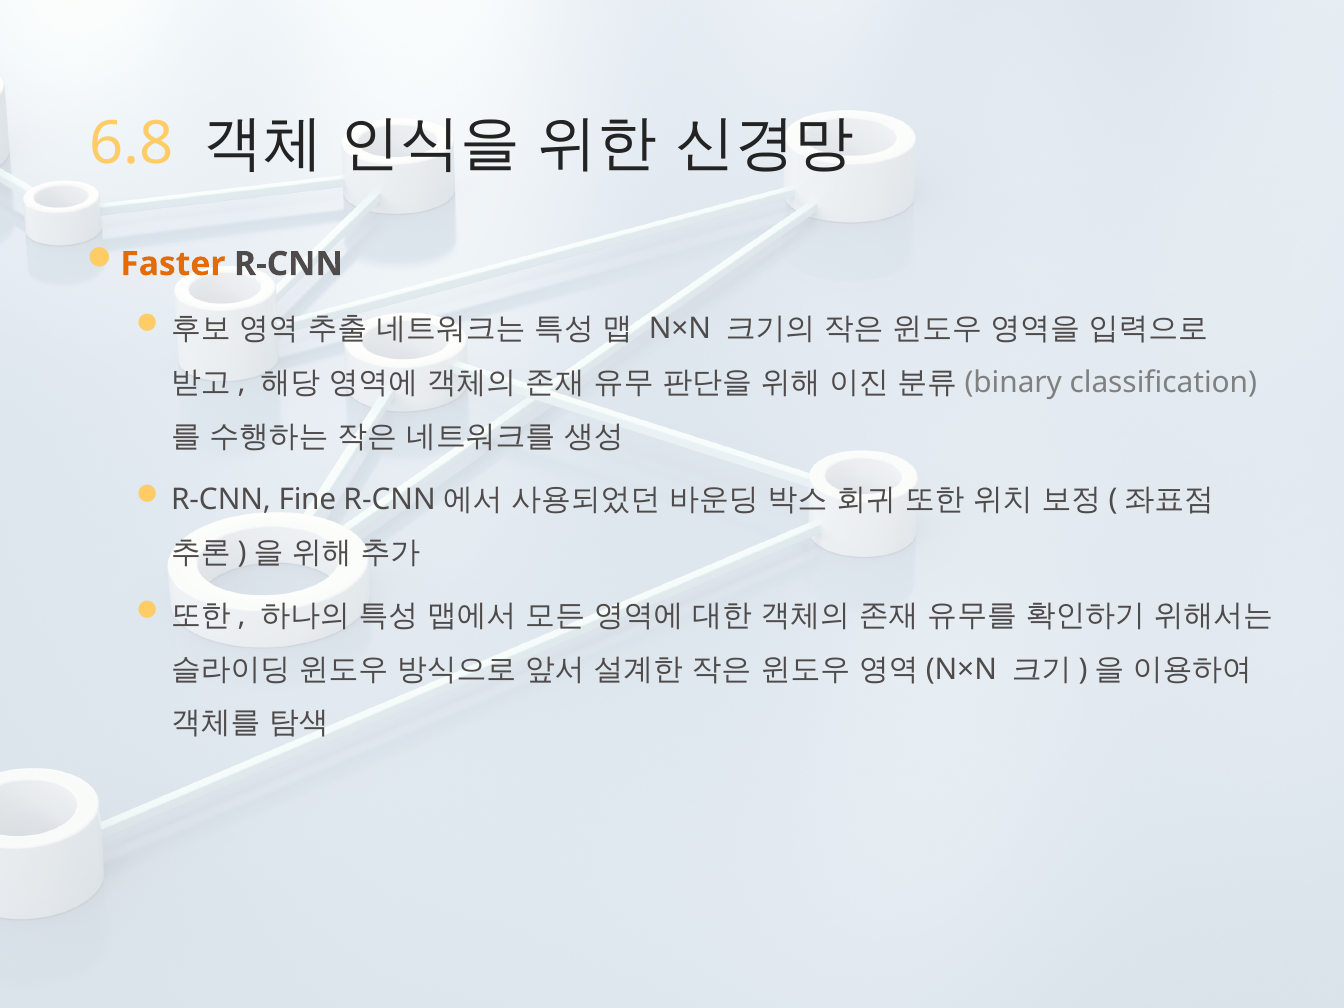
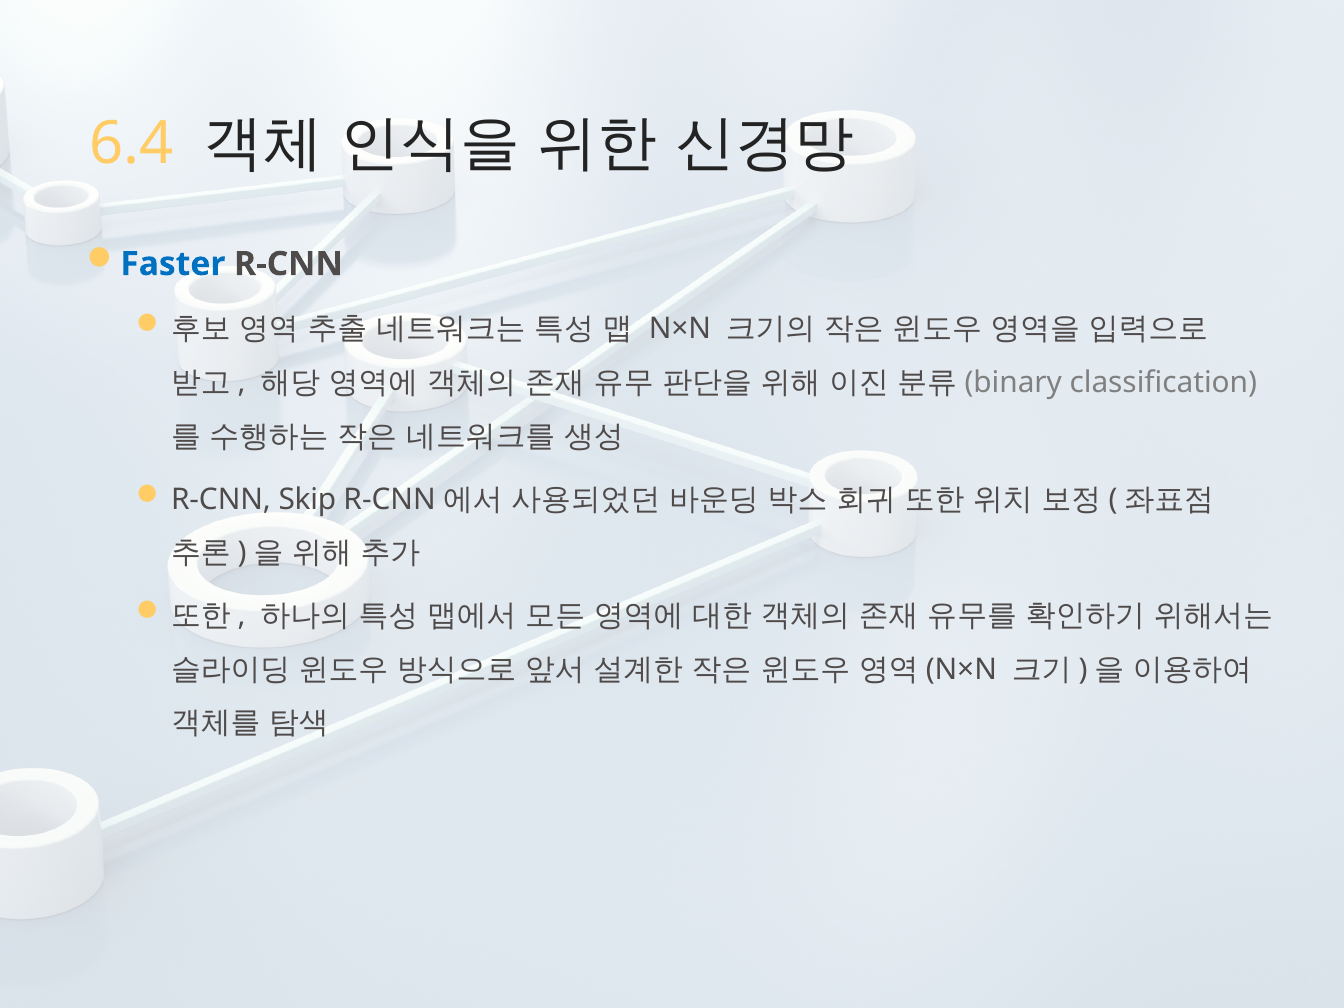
6.8: 6.8 -> 6.4
Faster colour: orange -> blue
Fine: Fine -> Skip
